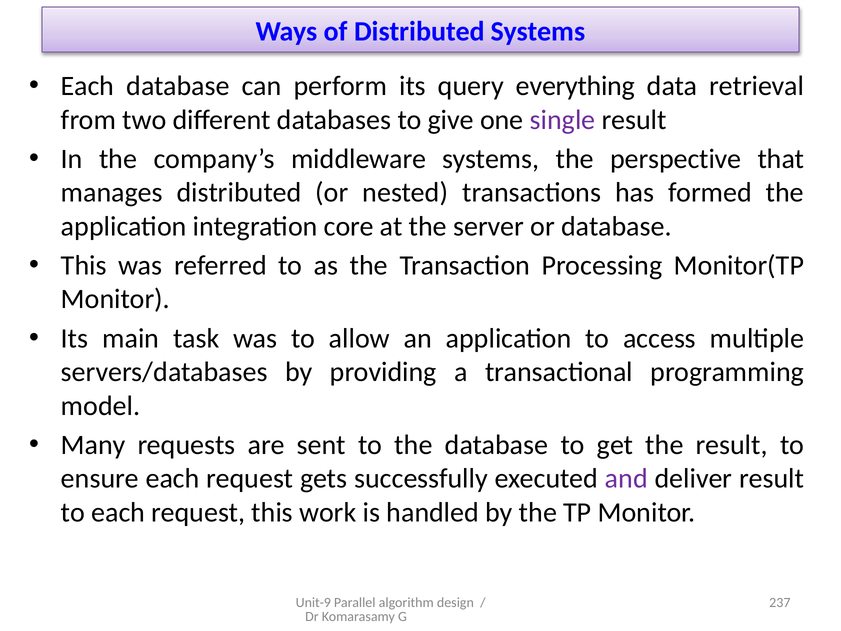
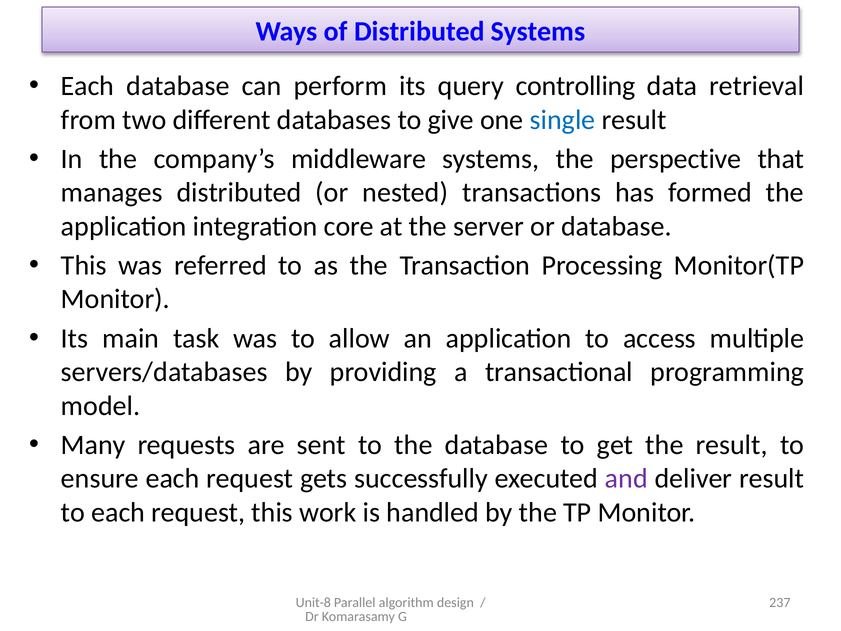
everything: everything -> controlling
single colour: purple -> blue
Unit-9: Unit-9 -> Unit-8
